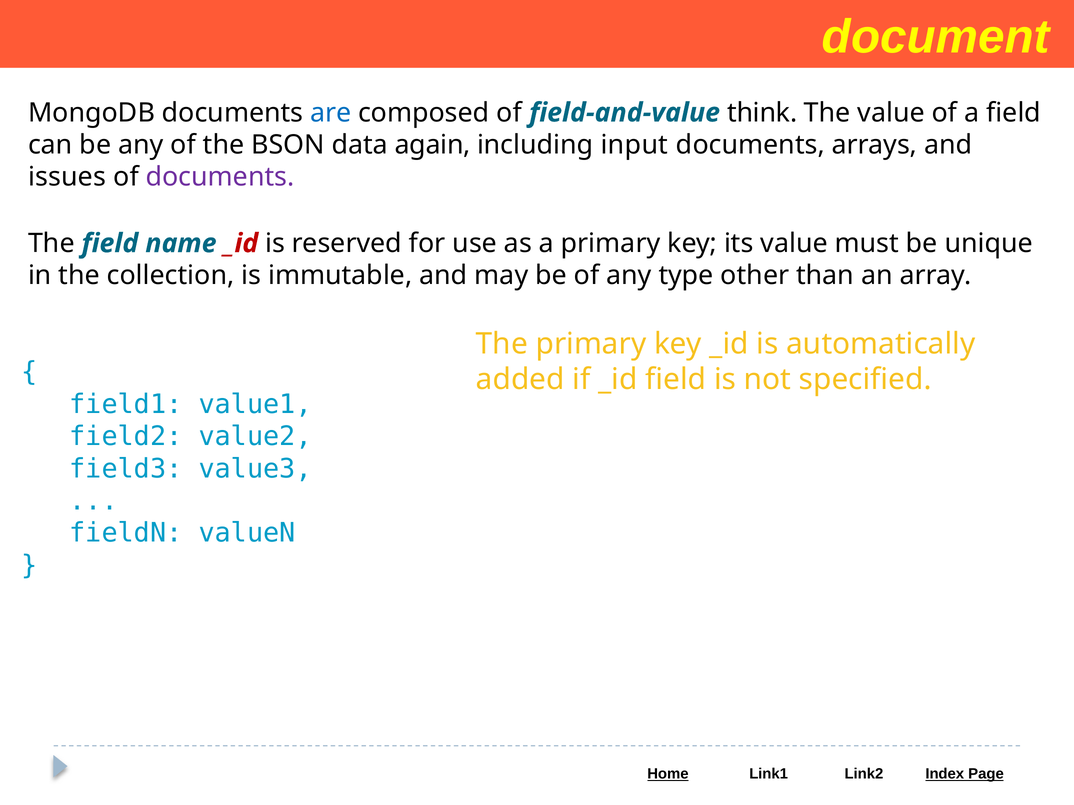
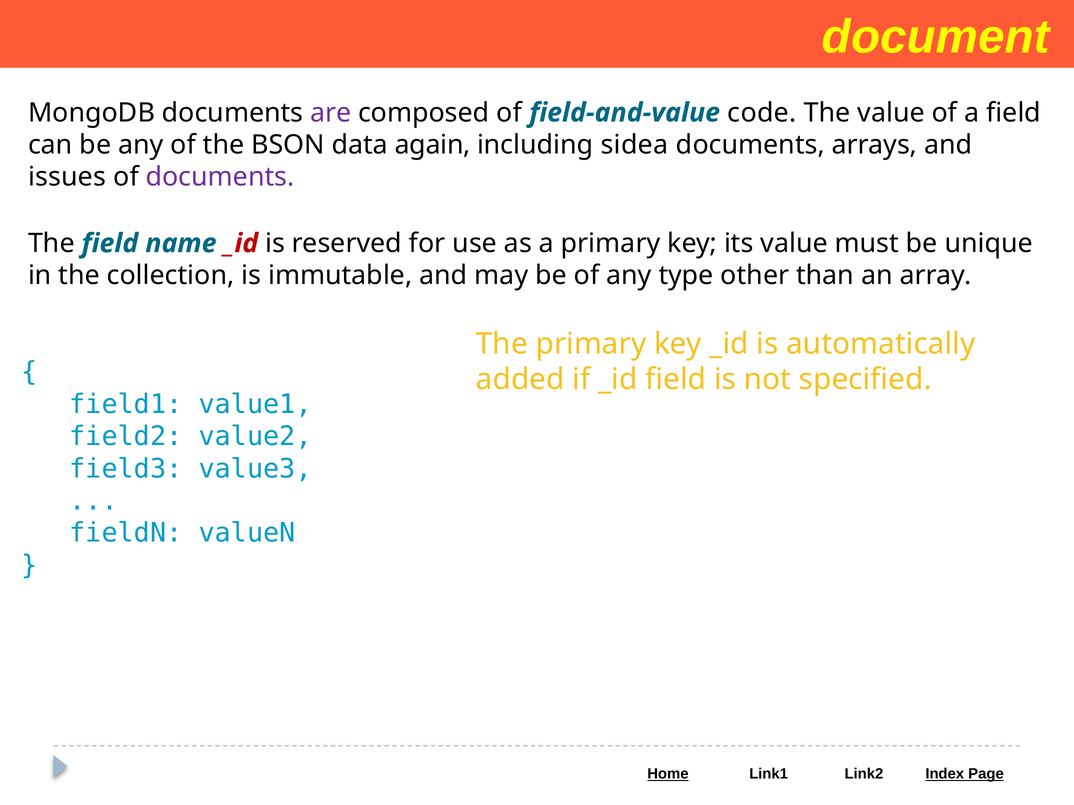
are colour: blue -> purple
think: think -> code
input: input -> sidea
